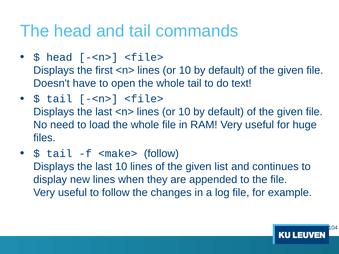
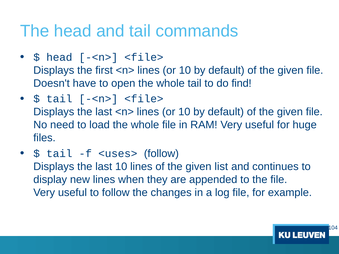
text: text -> find
<make>: <make> -> <uses>
